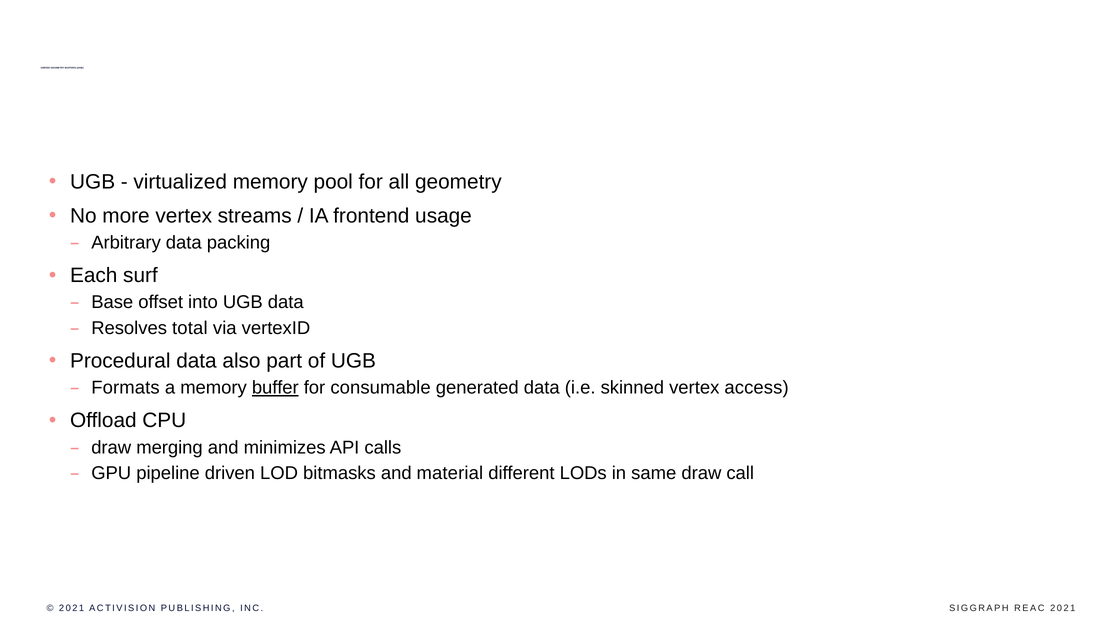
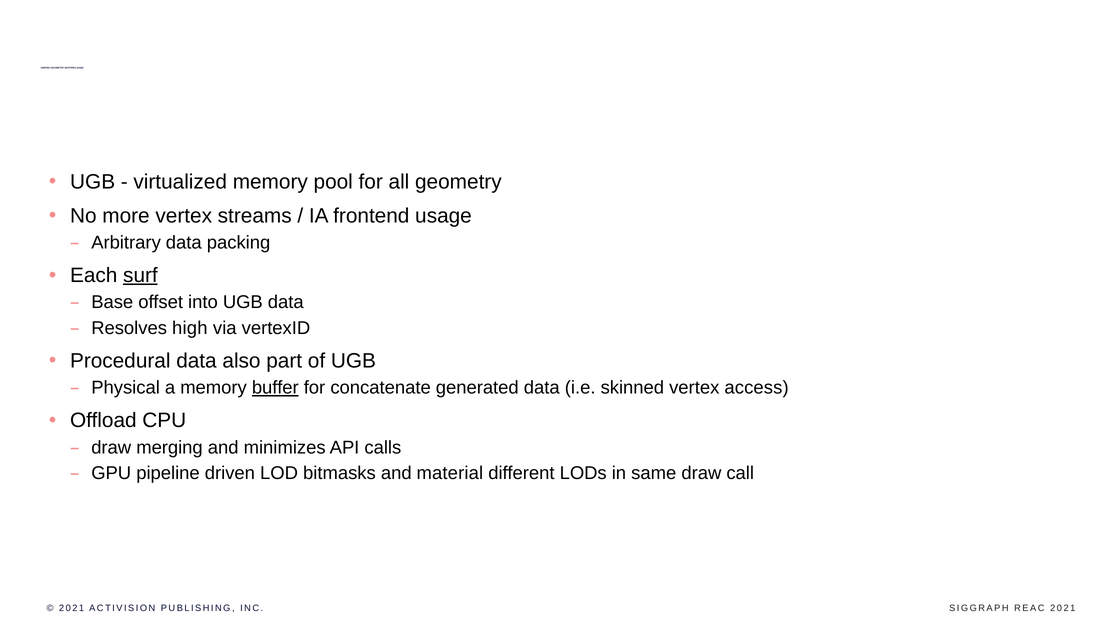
surf underline: none -> present
total: total -> high
Formats: Formats -> Physical
consumable: consumable -> concatenate
